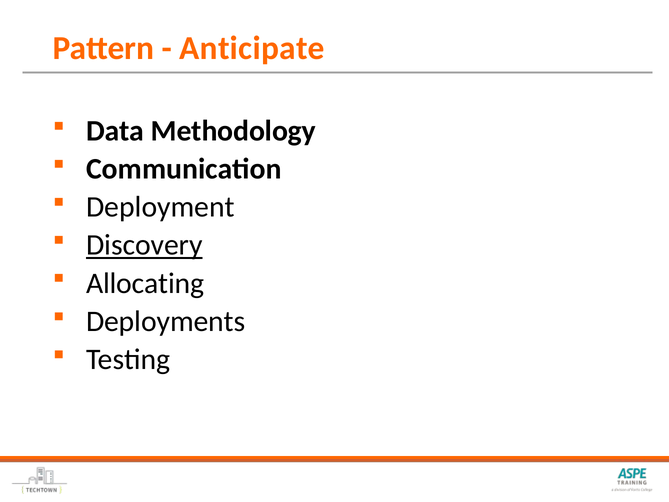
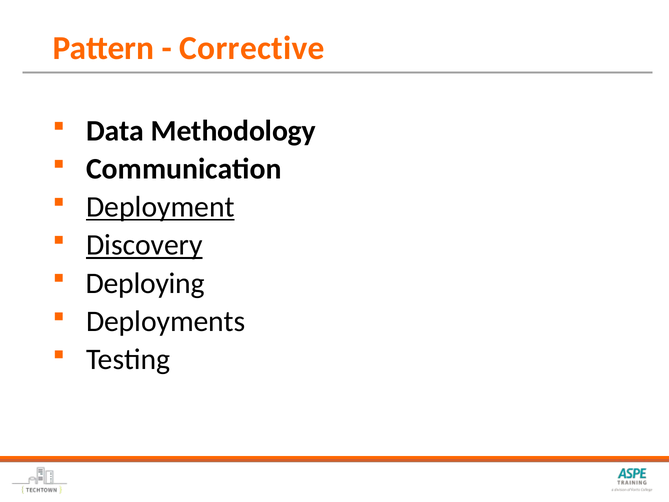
Anticipate: Anticipate -> Corrective
Deployment underline: none -> present
Allocating: Allocating -> Deploying
